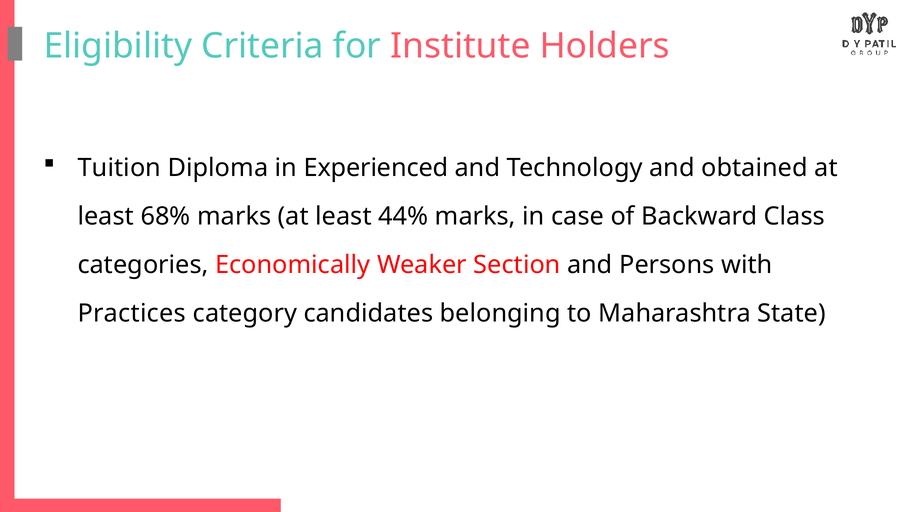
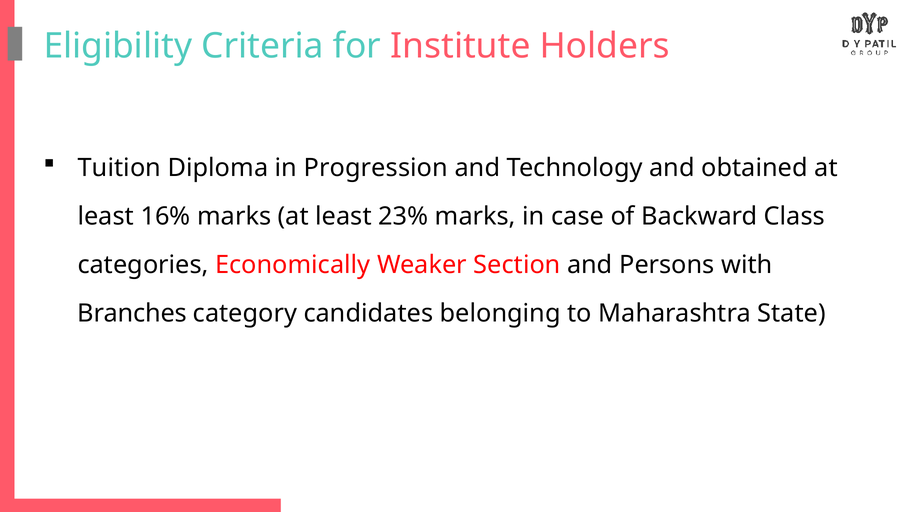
Experienced: Experienced -> Progression
68%: 68% -> 16%
44%: 44% -> 23%
Practices: Practices -> Branches
